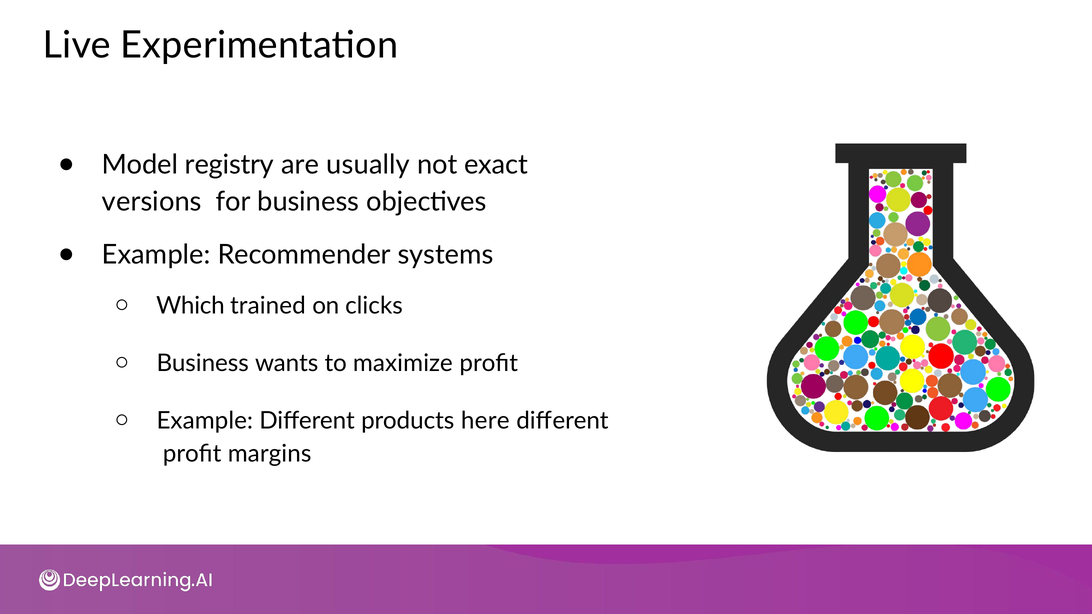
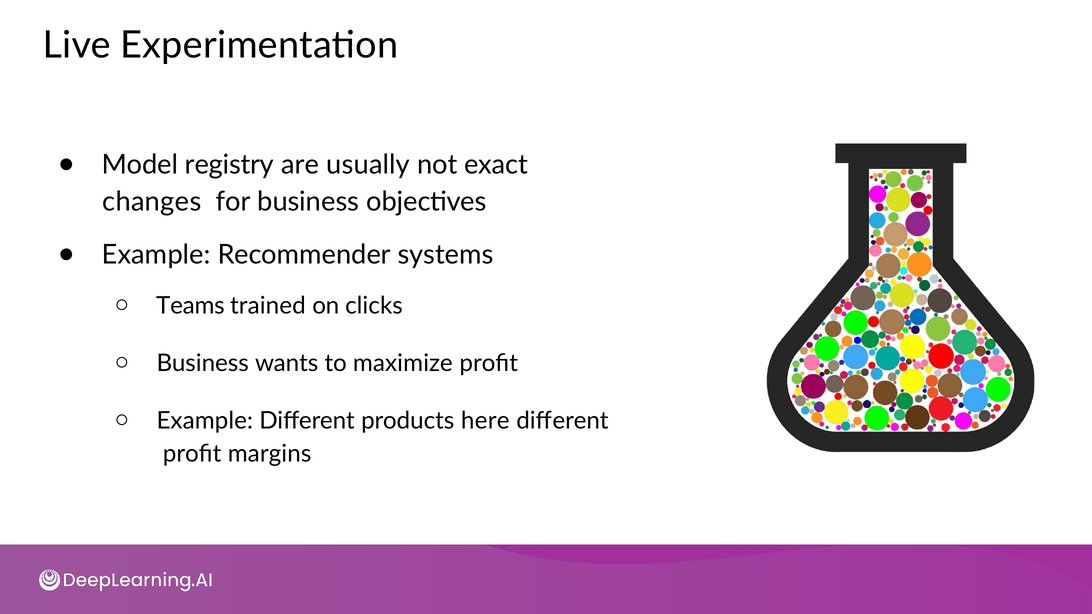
versions: versions -> changes
Which: Which -> Teams
